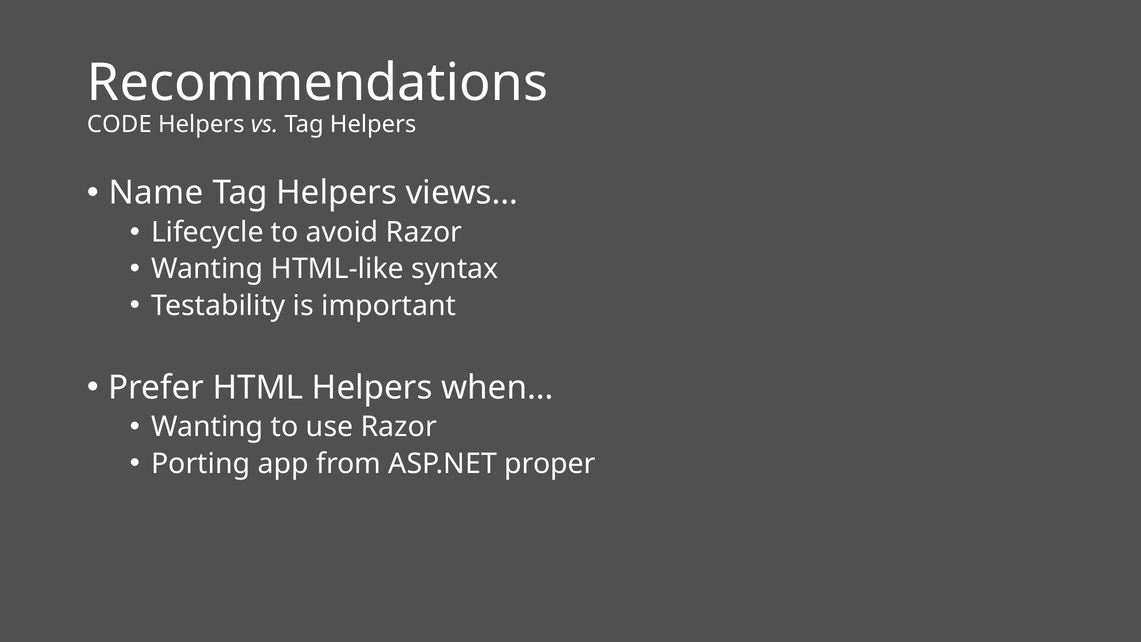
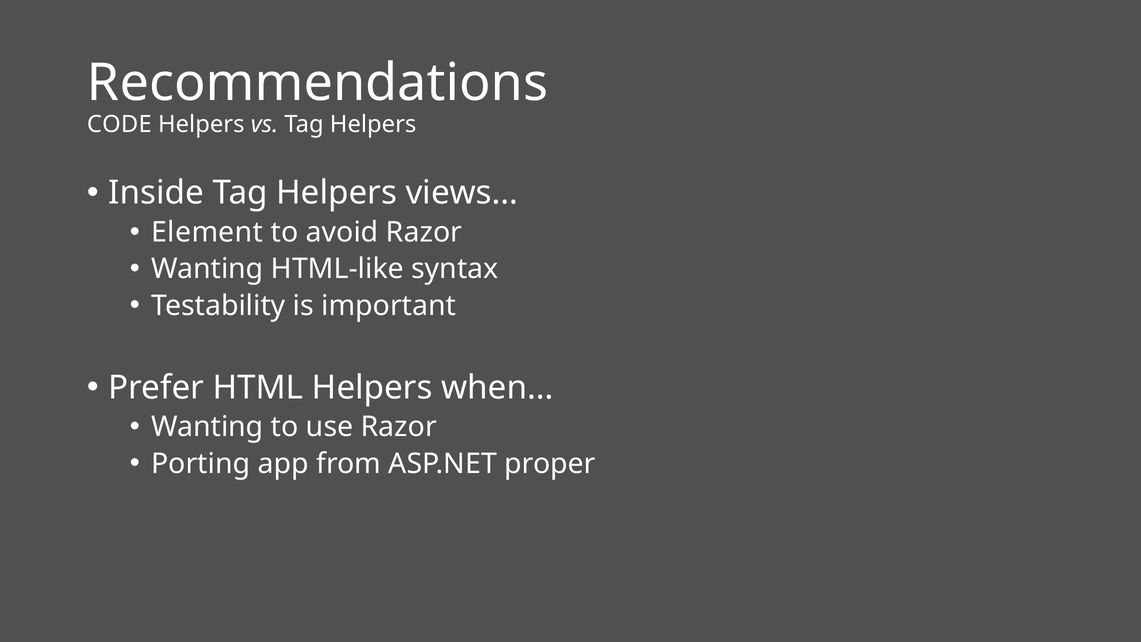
Name: Name -> Inside
Lifecycle: Lifecycle -> Element
